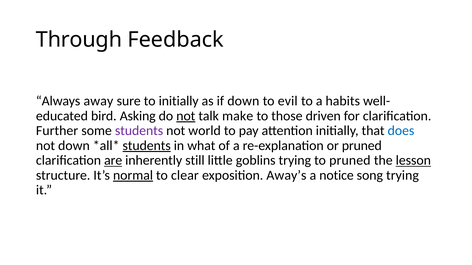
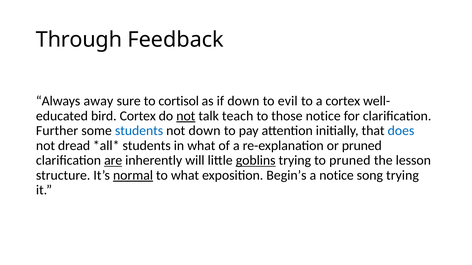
to initially: initially -> cortisol
a habits: habits -> cortex
bird Asking: Asking -> Cortex
make: make -> teach
those driven: driven -> notice
students at (139, 131) colour: purple -> blue
not world: world -> down
not down: down -> dread
students at (147, 146) underline: present -> none
still: still -> will
goblins underline: none -> present
lesson underline: present -> none
to clear: clear -> what
Away’s: Away’s -> Begin’s
